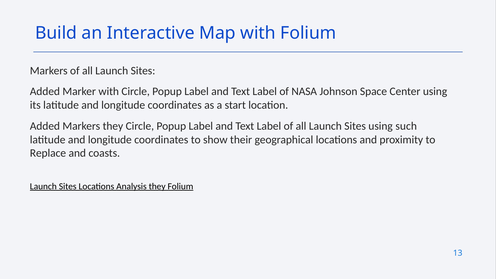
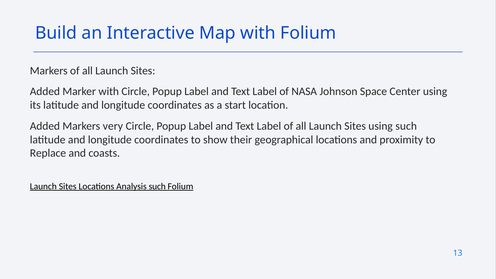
Markers they: they -> very
Analysis they: they -> such
